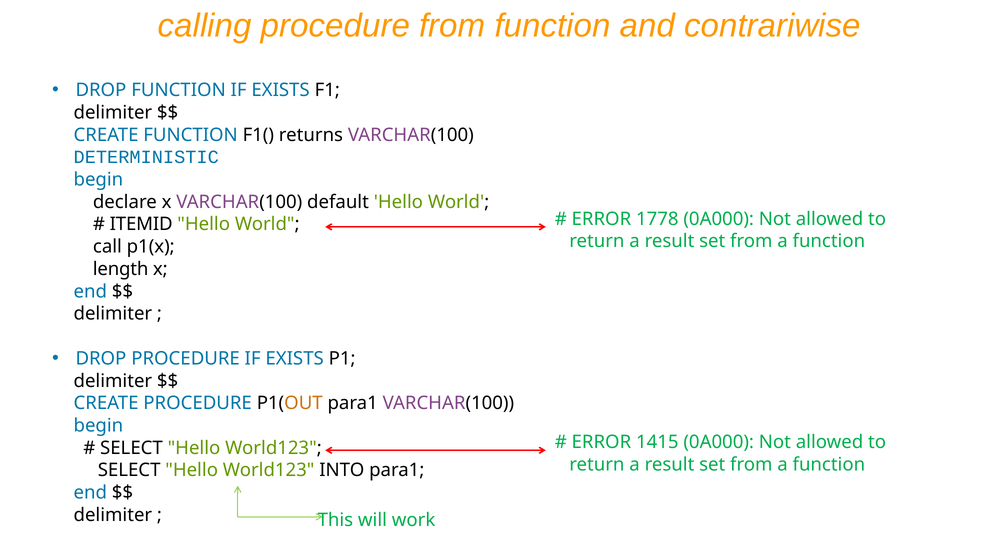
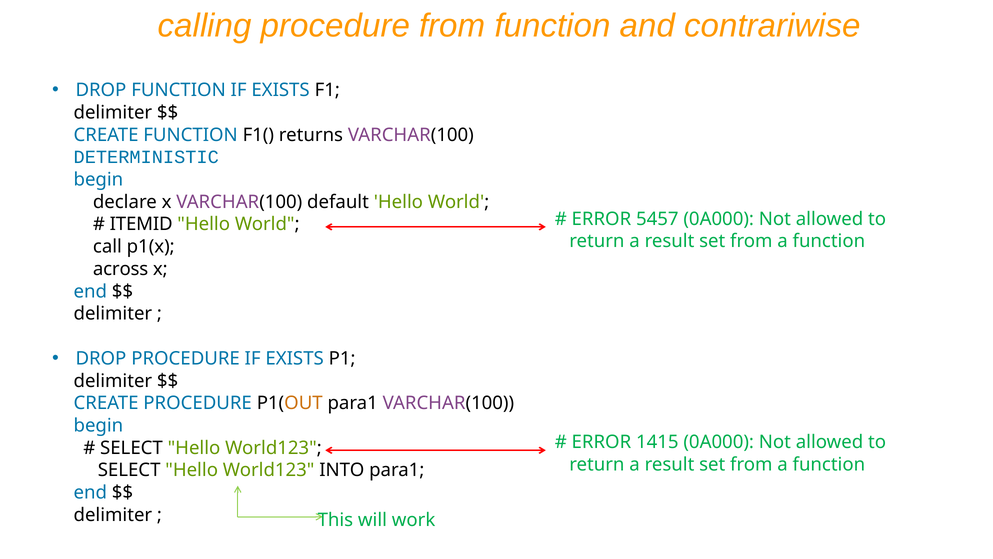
1778: 1778 -> 5457
length: length -> across
